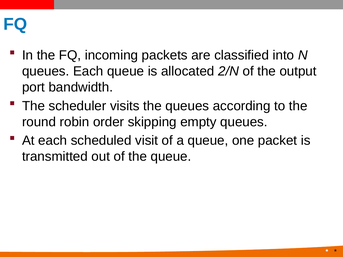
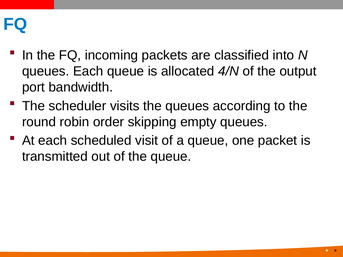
2/N: 2/N -> 4/N
